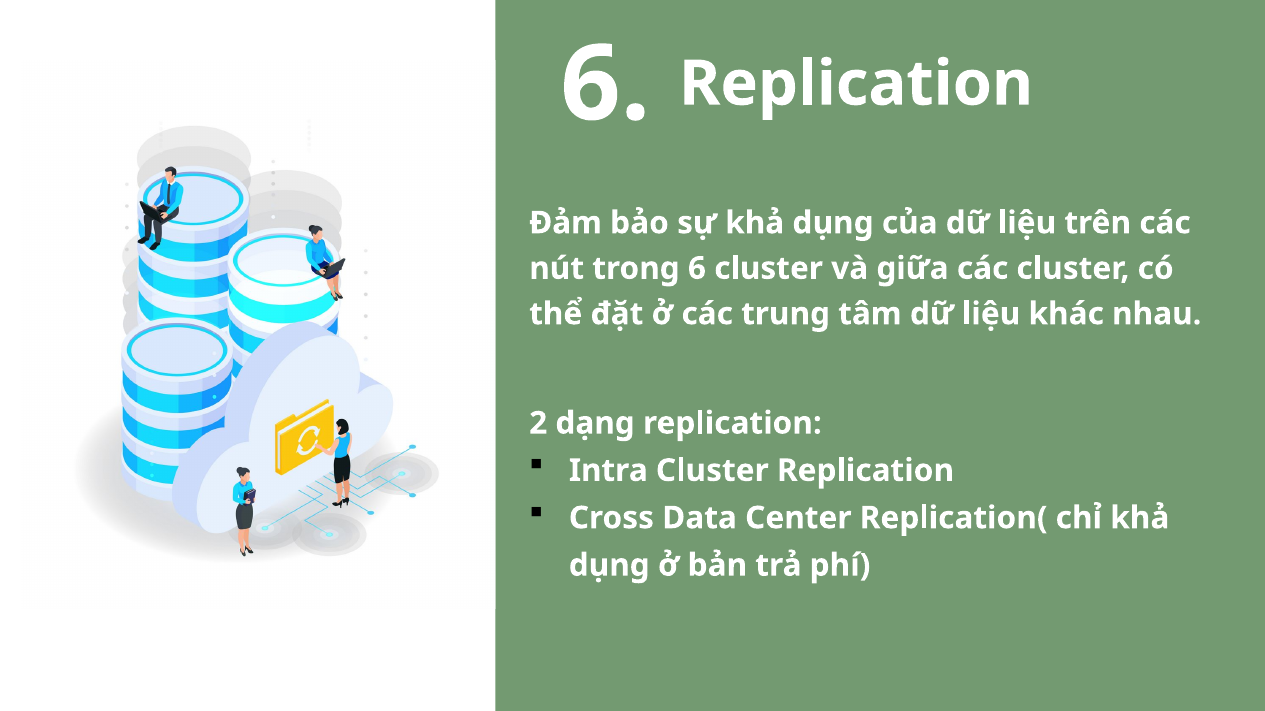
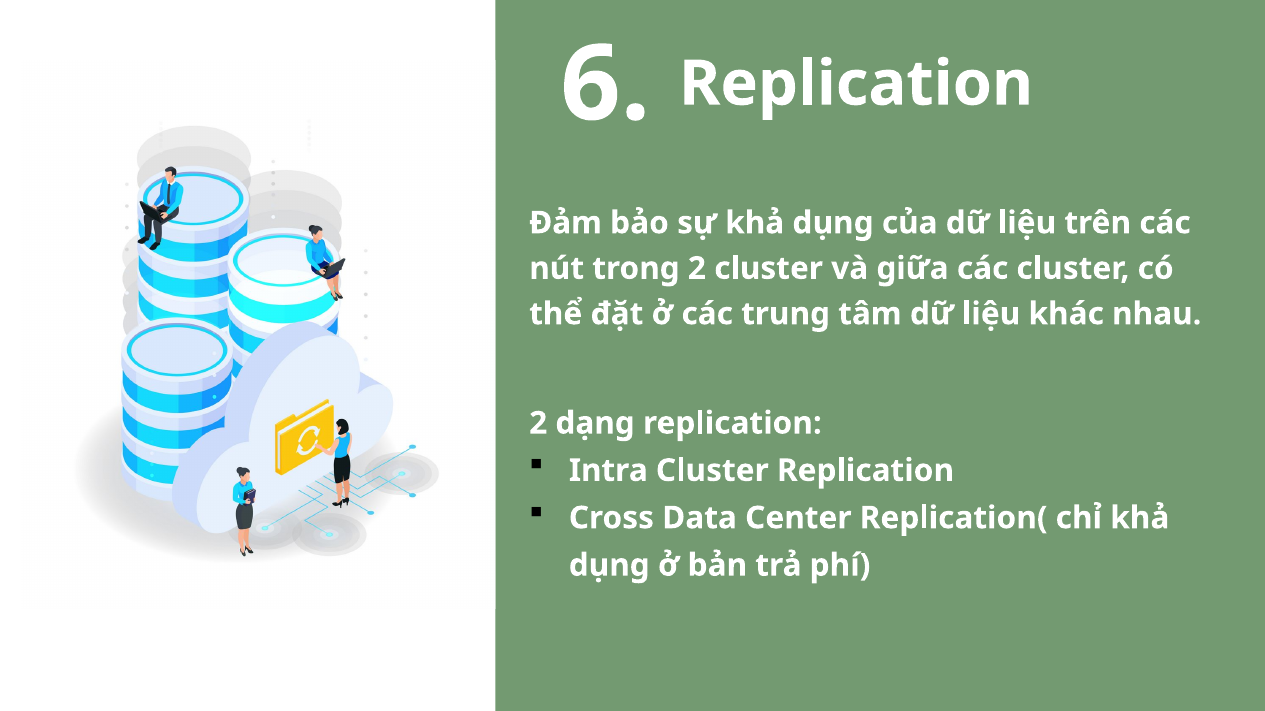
trong 6: 6 -> 2
